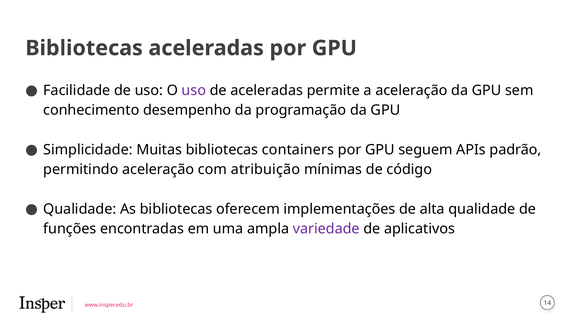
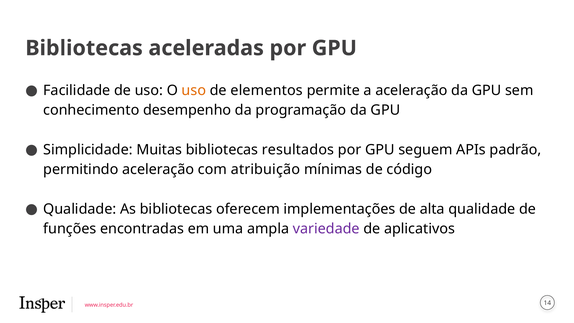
uso at (194, 90) colour: purple -> orange
de aceleradas: aceleradas -> elementos
containers: containers -> resultados
